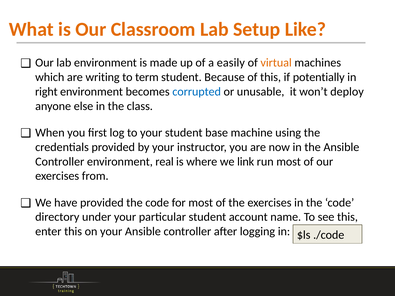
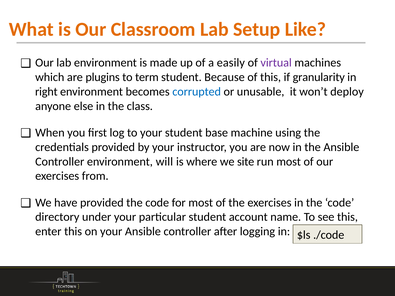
virtual colour: orange -> purple
writing: writing -> plugins
potentially: potentially -> granularity
real: real -> will
link: link -> site
